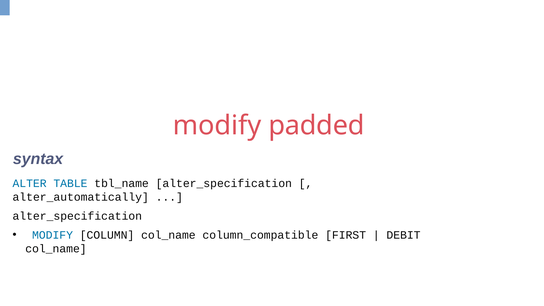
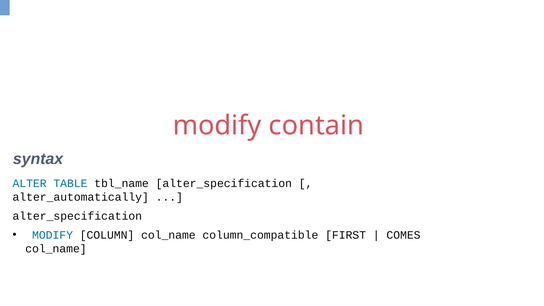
padded: padded -> contain
DEBIT: DEBIT -> COMES
